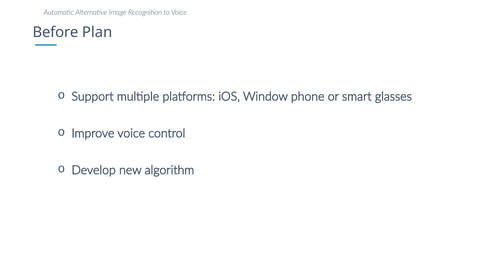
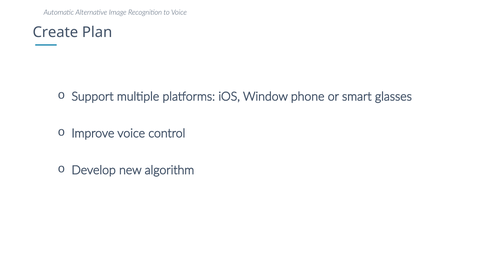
Before: Before -> Create
